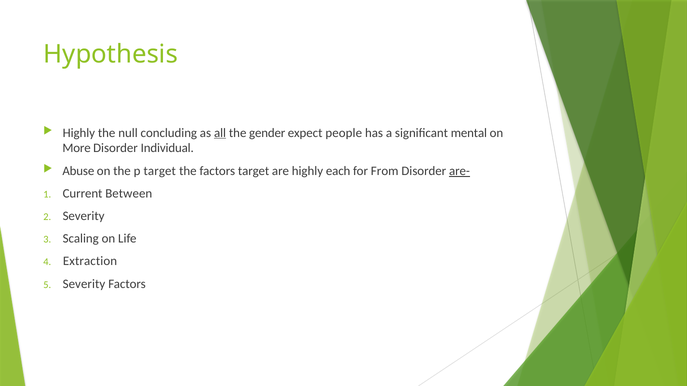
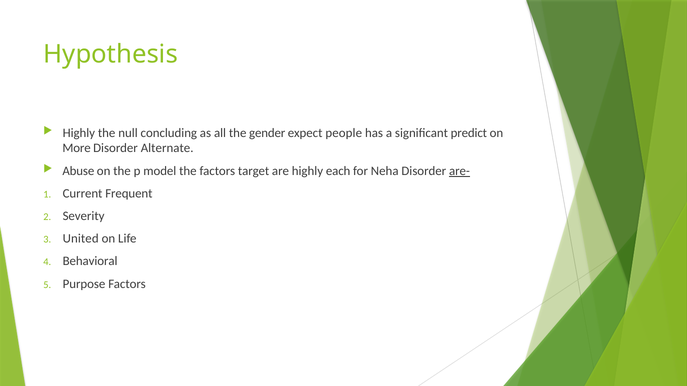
all underline: present -> none
mental: mental -> predict
Individual: Individual -> Alternate
p target: target -> model
From: From -> Neha
Between: Between -> Frequent
Scaling: Scaling -> United
Extraction: Extraction -> Behavioral
Severity at (84, 284): Severity -> Purpose
